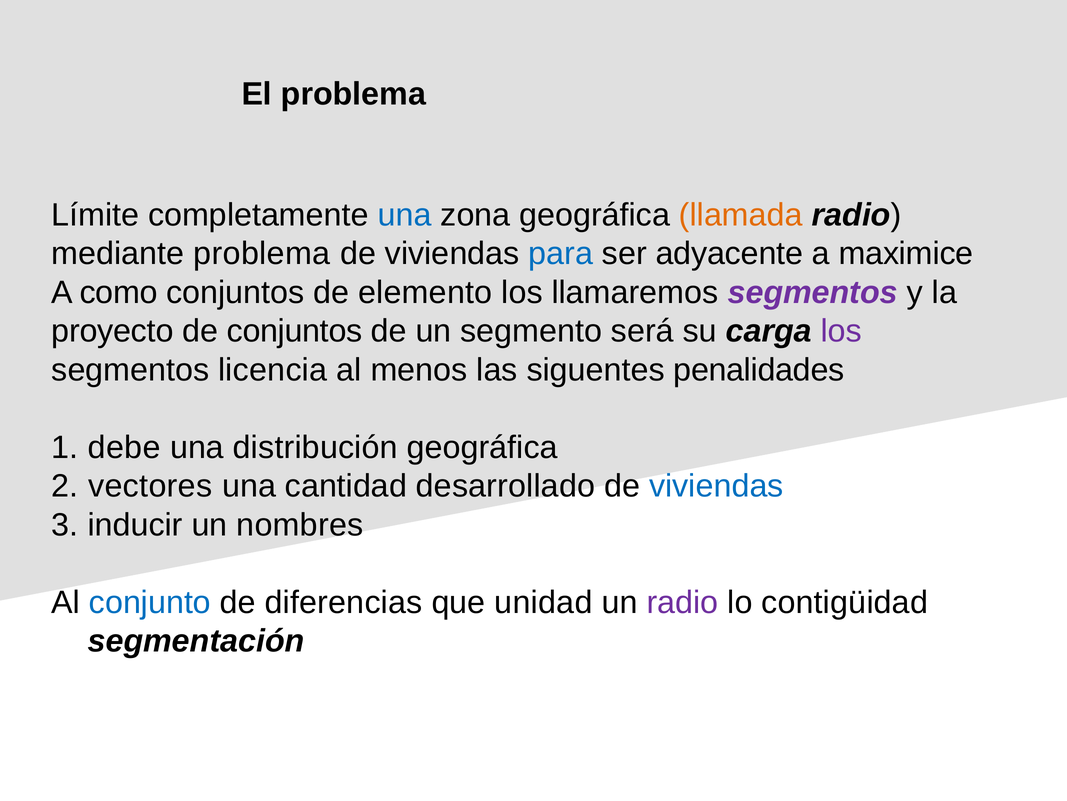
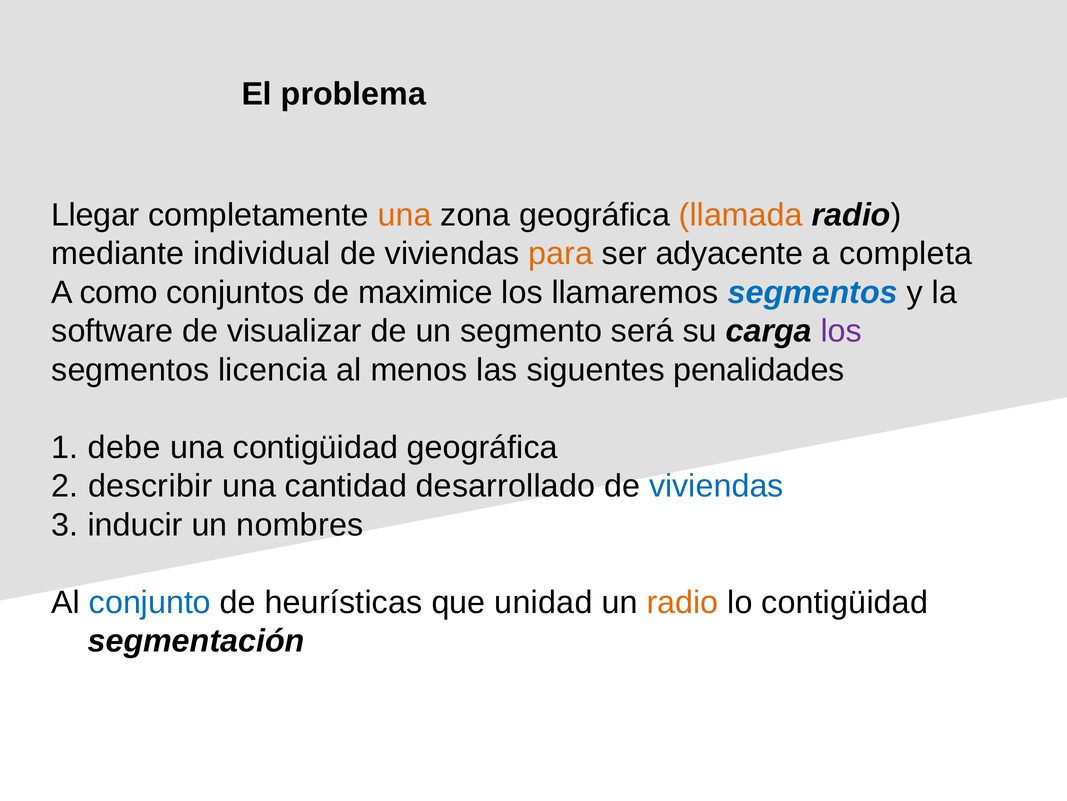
Límite: Límite -> Llegar
una at (405, 215) colour: blue -> orange
mediante problema: problema -> individual
para colour: blue -> orange
maximice: maximice -> completa
elemento: elemento -> maximice
segmentos at (813, 292) colour: purple -> blue
proyecto: proyecto -> software
de conjuntos: conjuntos -> visualizar
una distribución: distribución -> contigüidad
vectores: vectores -> describir
diferencias: diferencias -> heurísticas
radio at (683, 602) colour: purple -> orange
